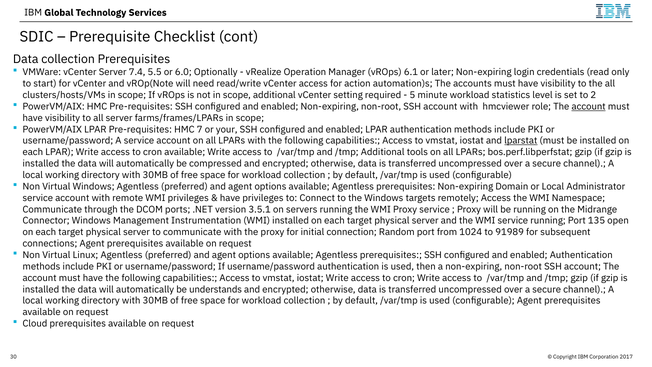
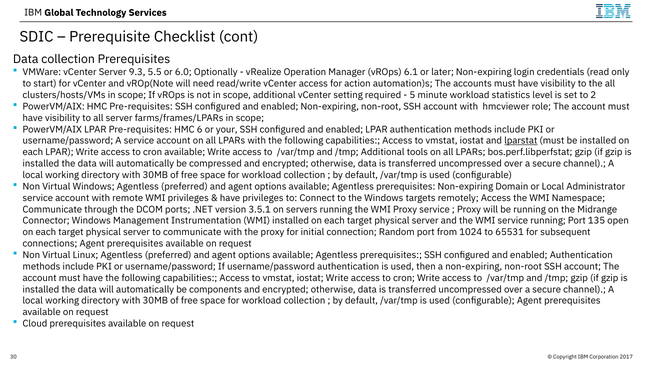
7.4: 7.4 -> 9.3
account at (589, 107) underline: present -> none
7: 7 -> 6
91989: 91989 -> 65531
understands: understands -> components
